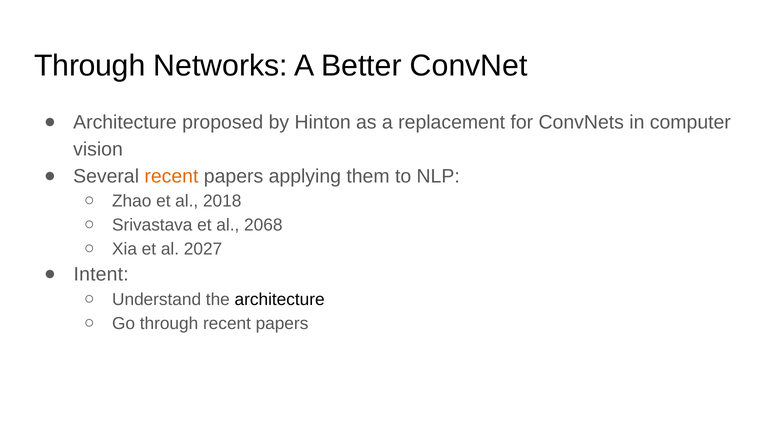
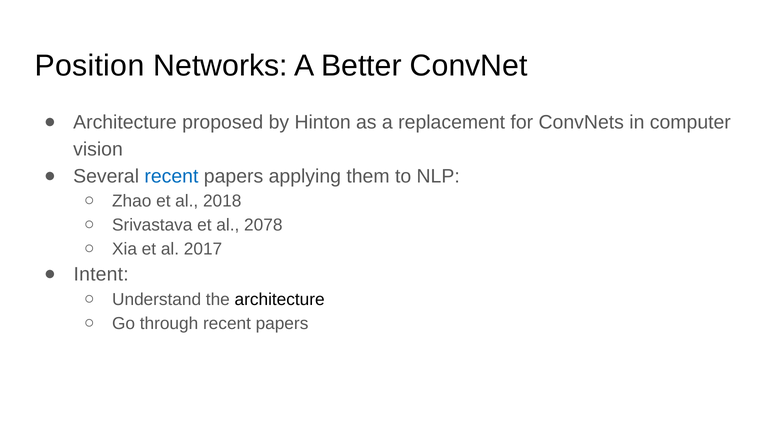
Through at (90, 66): Through -> Position
recent at (171, 176) colour: orange -> blue
2068: 2068 -> 2078
2027: 2027 -> 2017
